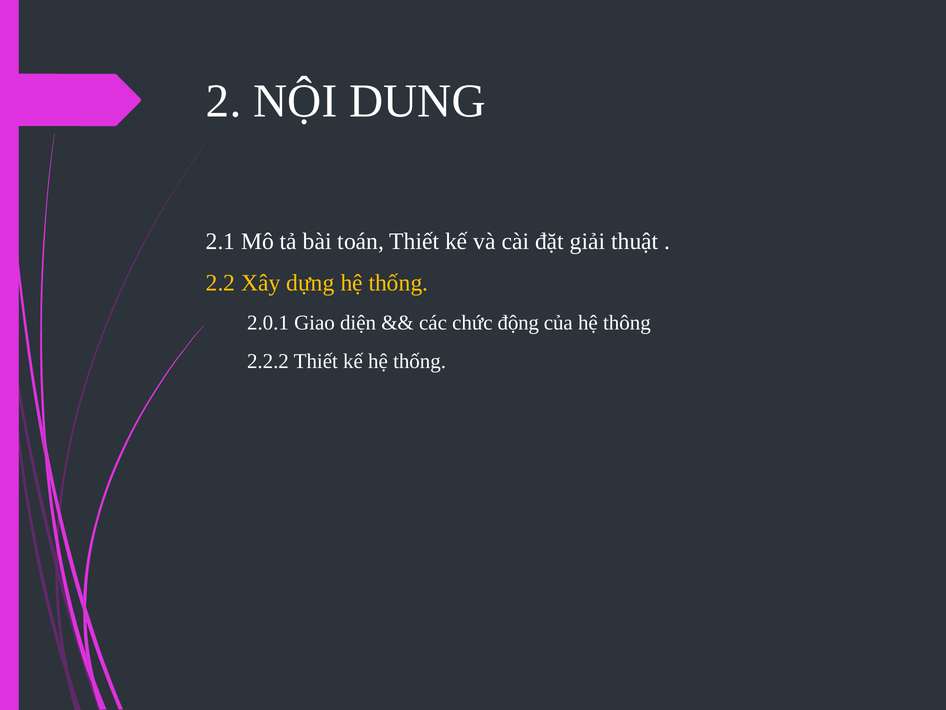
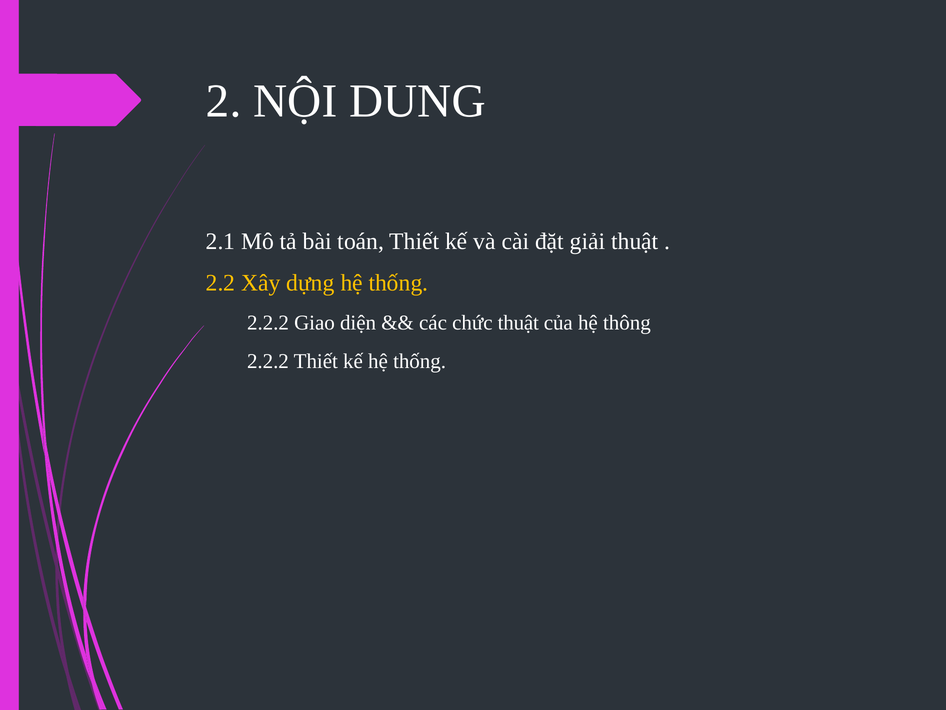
2.0.1 at (268, 323): 2.0.1 -> 2.2.2
chức động: động -> thuật
